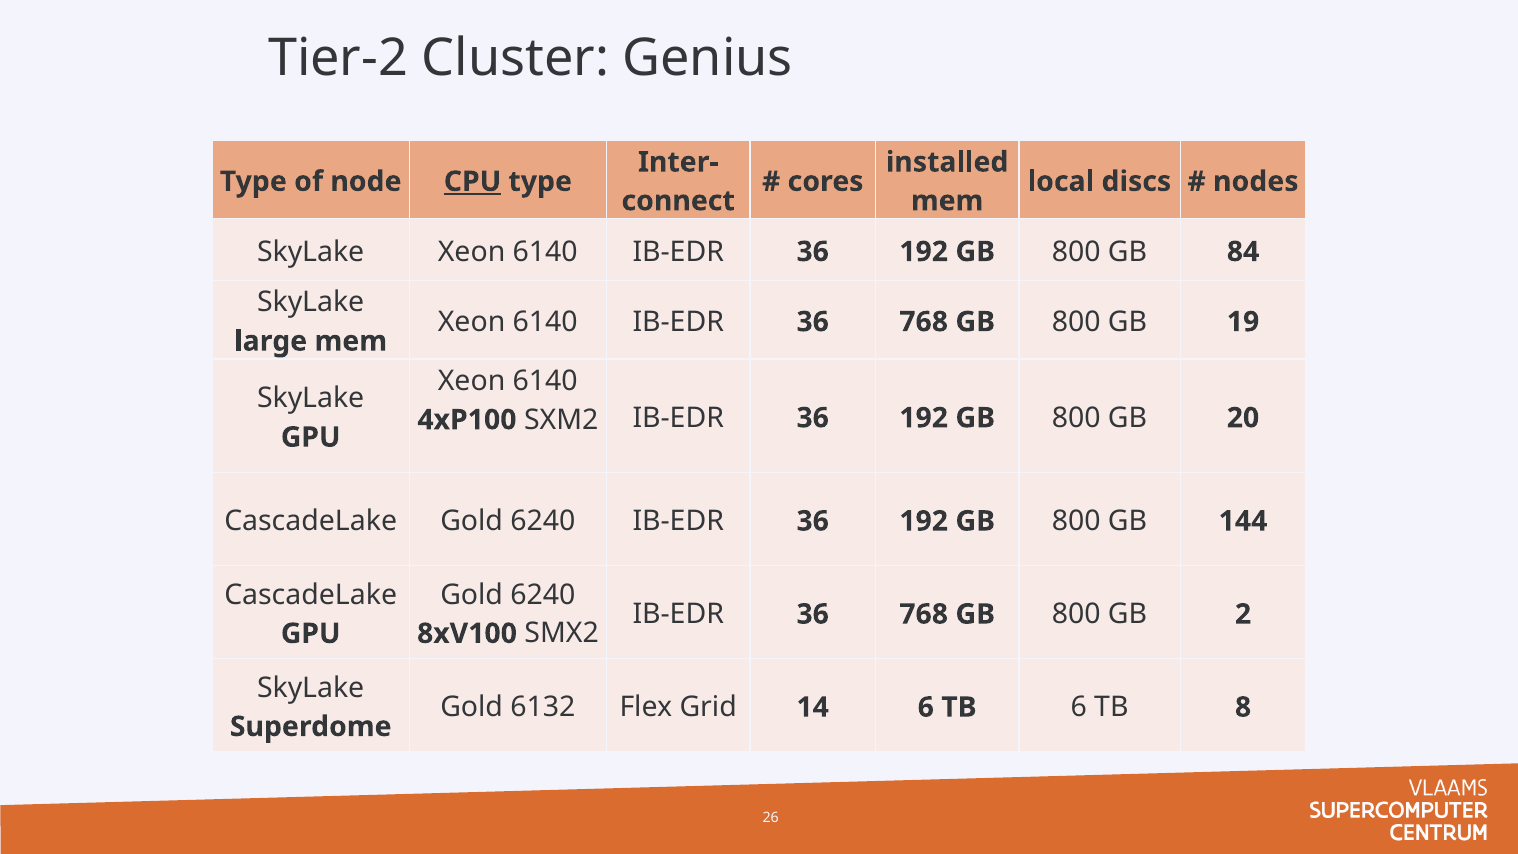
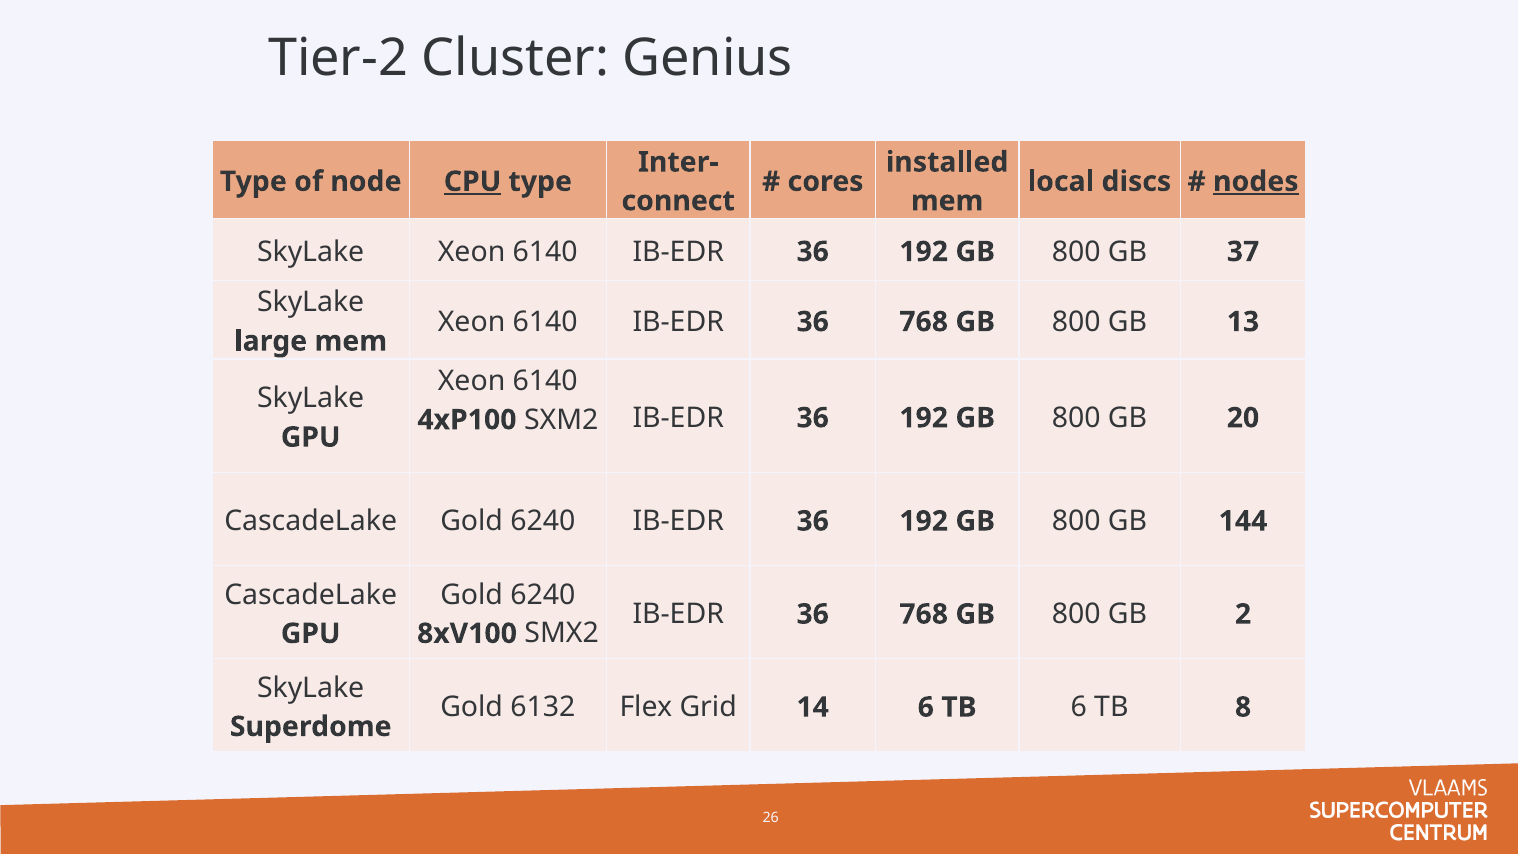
nodes underline: none -> present
84: 84 -> 37
19: 19 -> 13
